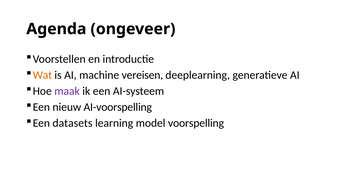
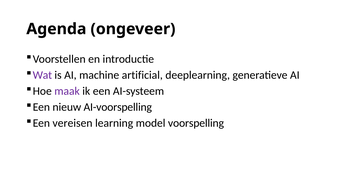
Wat colour: orange -> purple
vereisen: vereisen -> artificial
datasets: datasets -> vereisen
